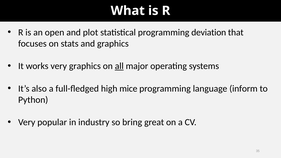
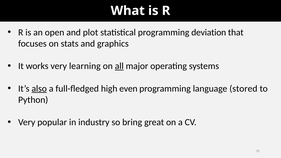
very graphics: graphics -> learning
also underline: none -> present
mice: mice -> even
inform: inform -> stored
